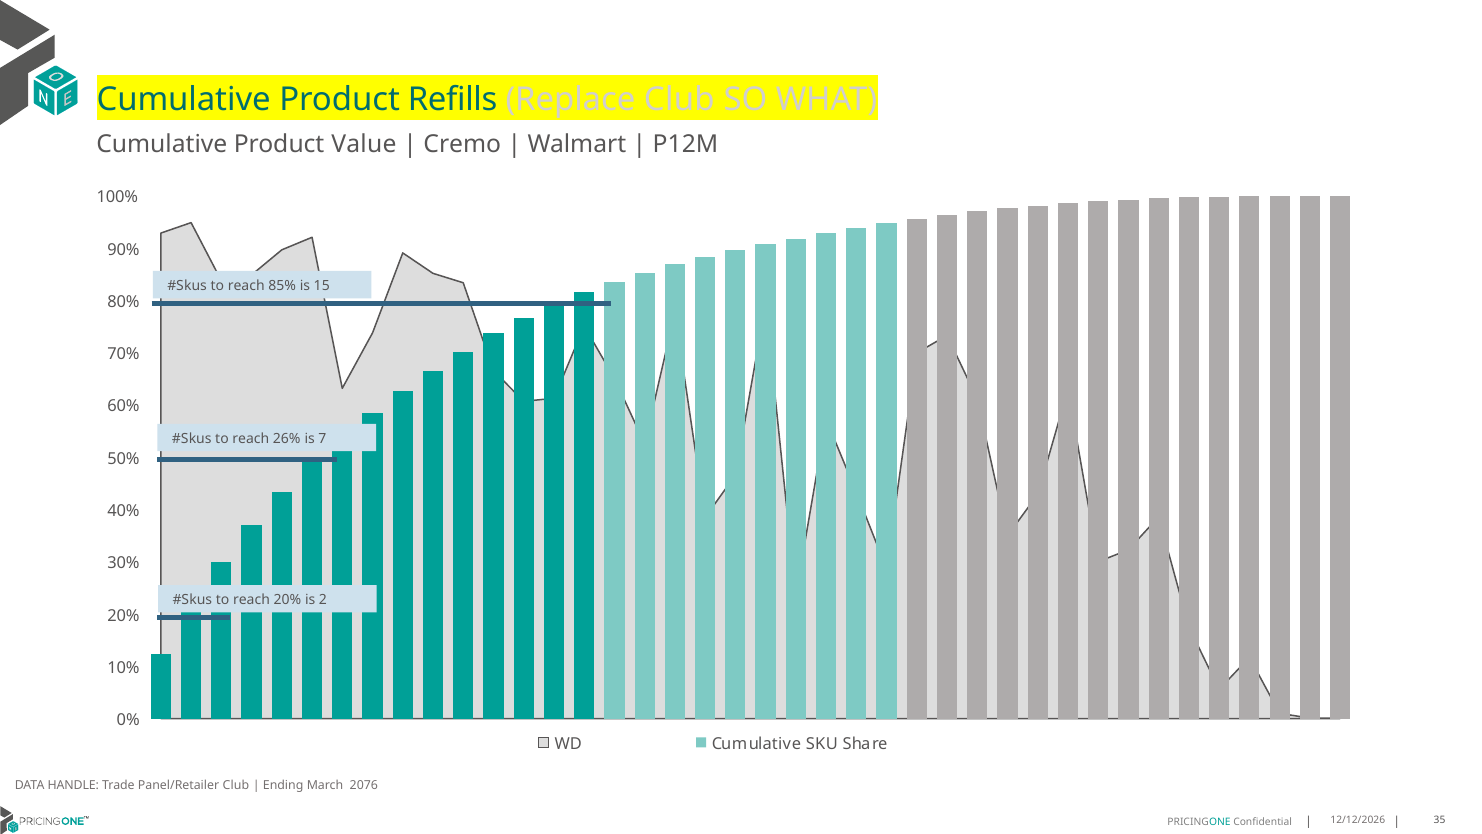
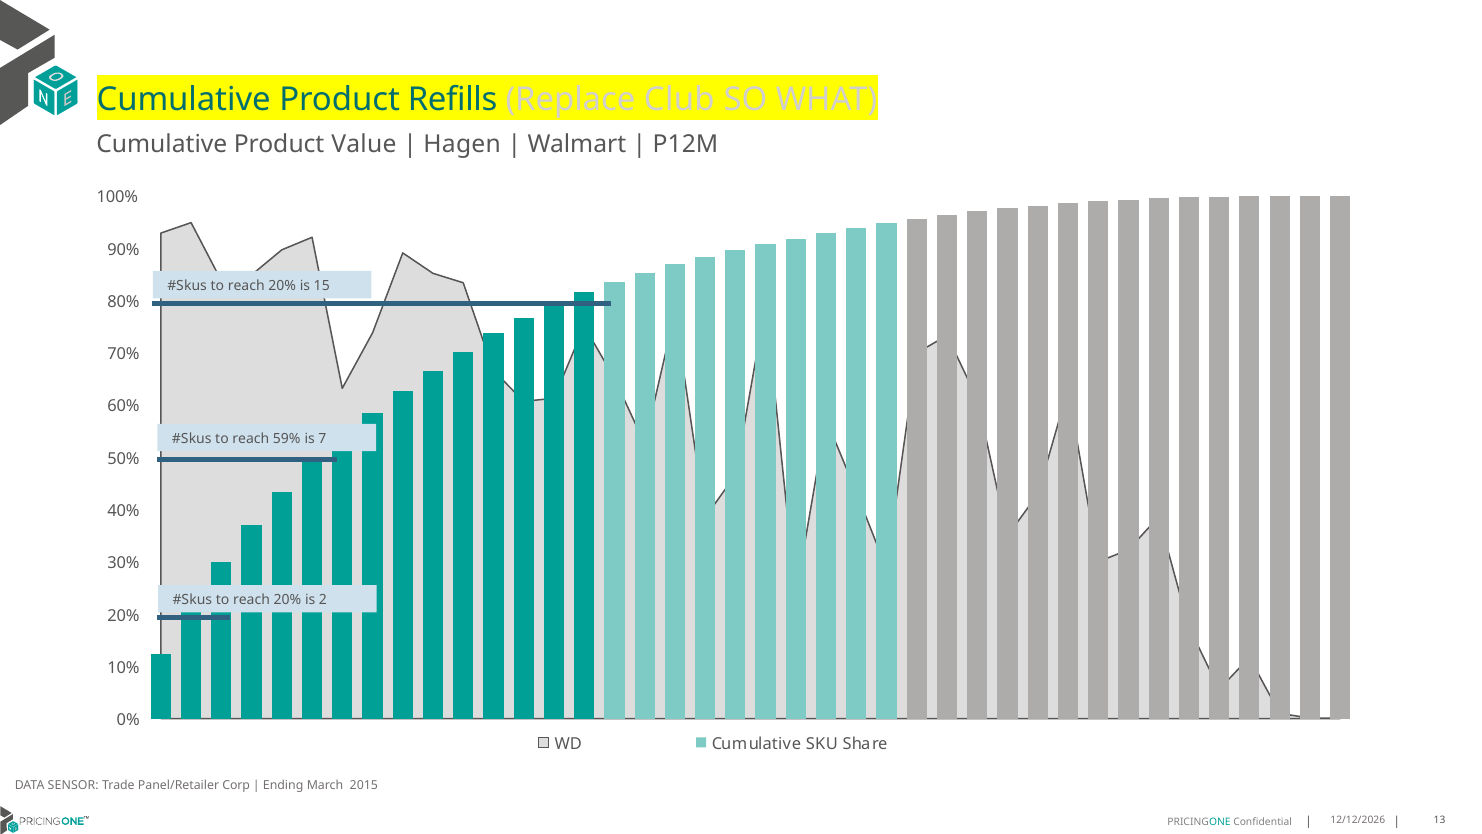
Cremo: Cremo -> Hagen
85% at (282, 285): 85% -> 20%
26%: 26% -> 59%
HANDLE: HANDLE -> SENSOR
Panel/Retailer Club: Club -> Corp
2076: 2076 -> 2015
35: 35 -> 13
